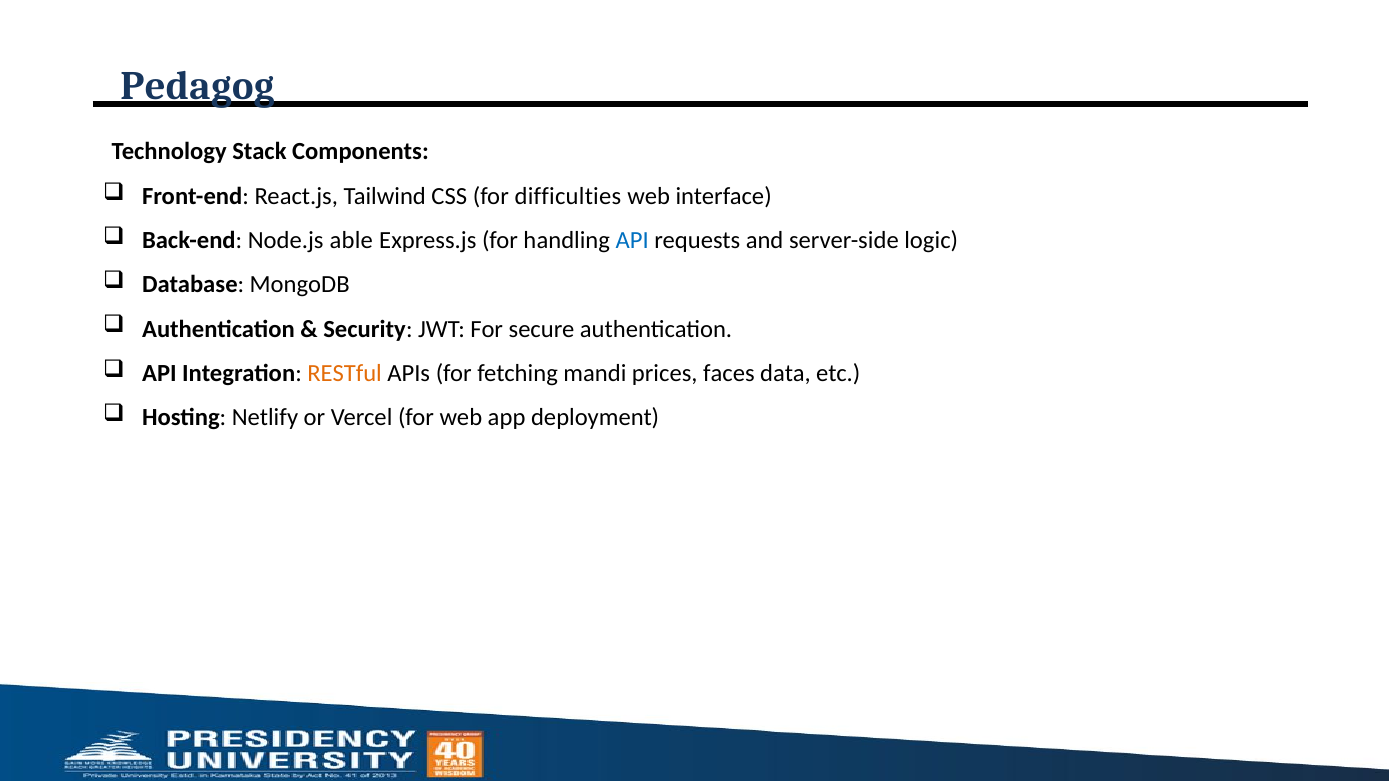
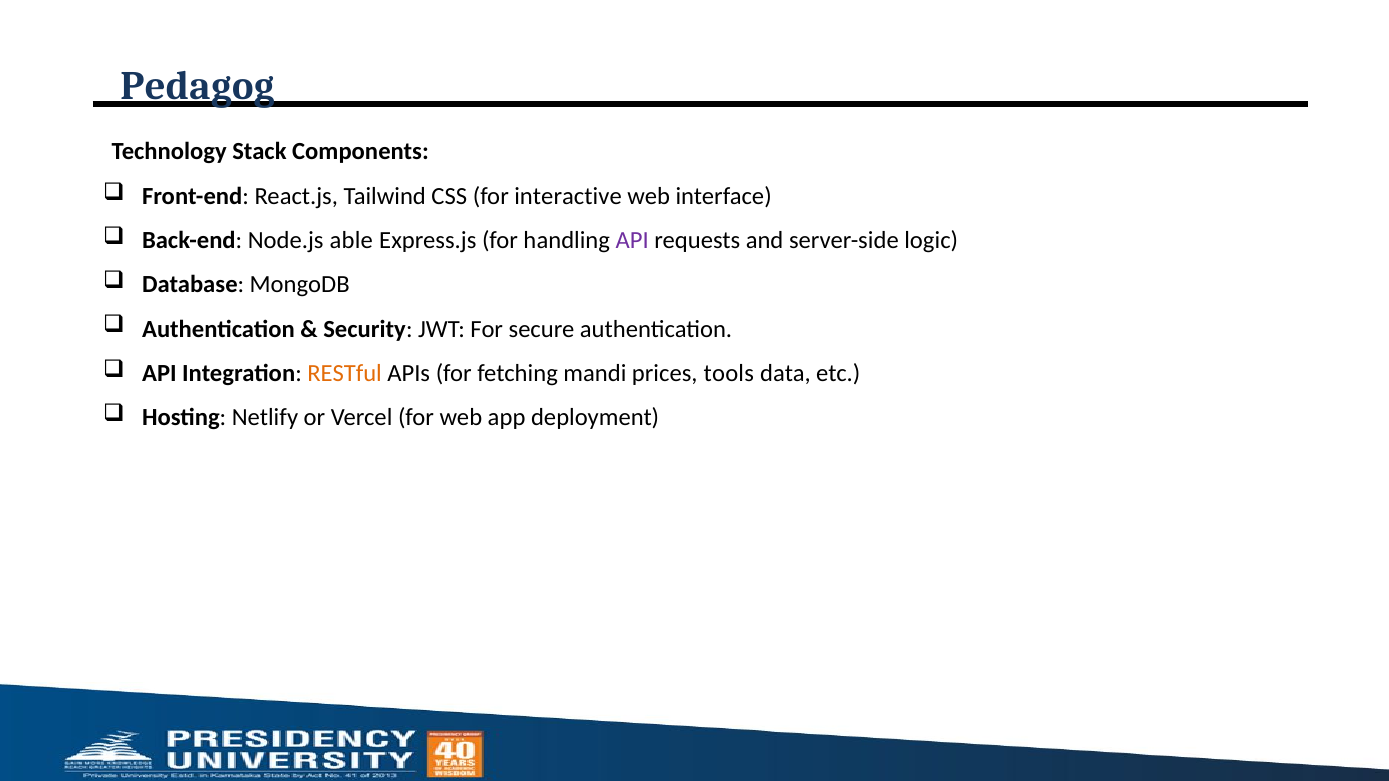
difficulties: difficulties -> interactive
API at (632, 241) colour: blue -> purple
faces: faces -> tools
